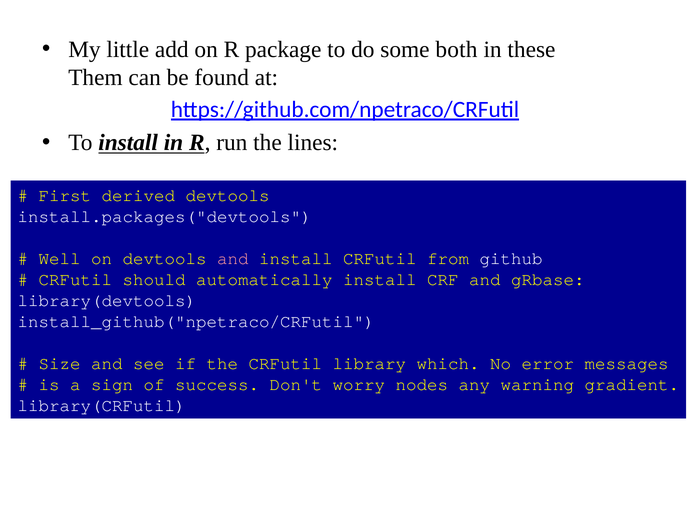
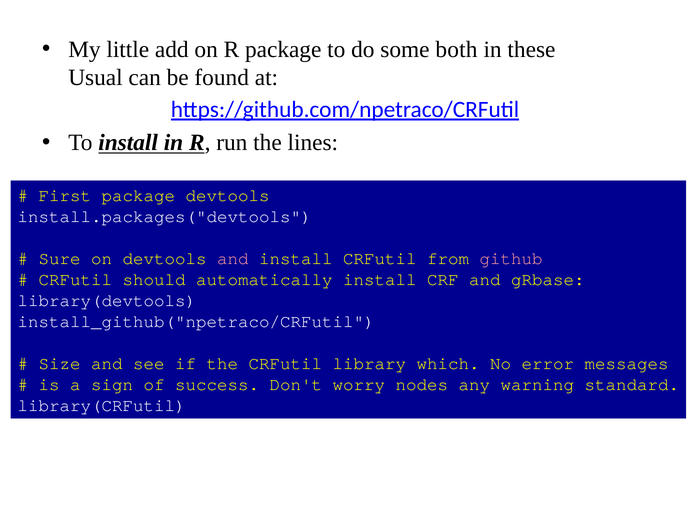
Them: Them -> Usual
First derived: derived -> package
Well: Well -> Sure
github colour: white -> pink
gradient: gradient -> standard
